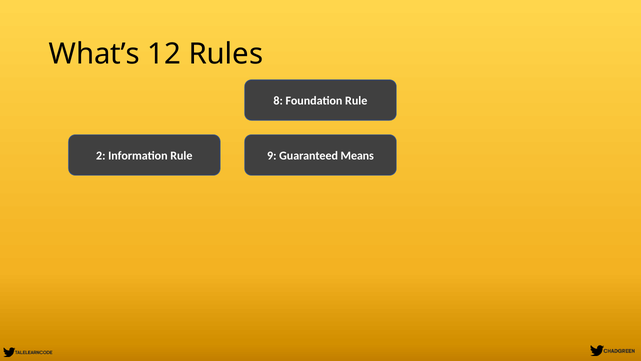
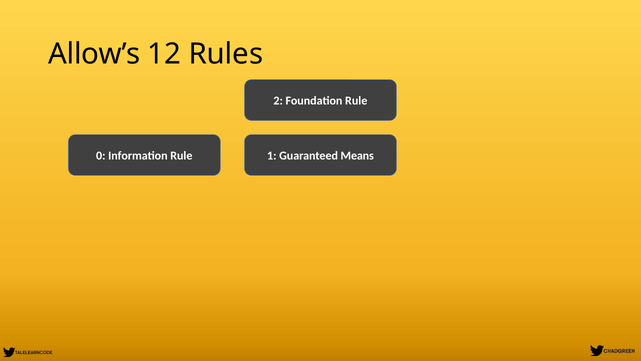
What’s: What’s -> Allow’s
8: 8 -> 2
2: 2 -> 0
9: 9 -> 1
